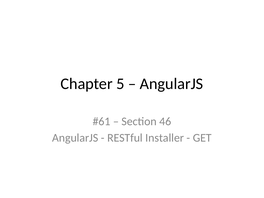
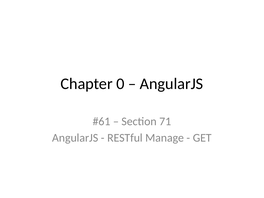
5: 5 -> 0
46: 46 -> 71
Installer: Installer -> Manage
